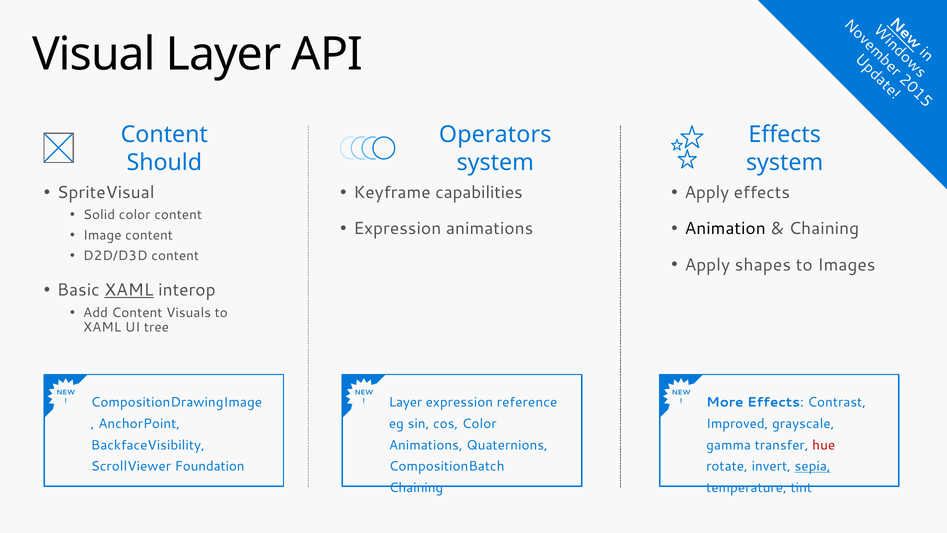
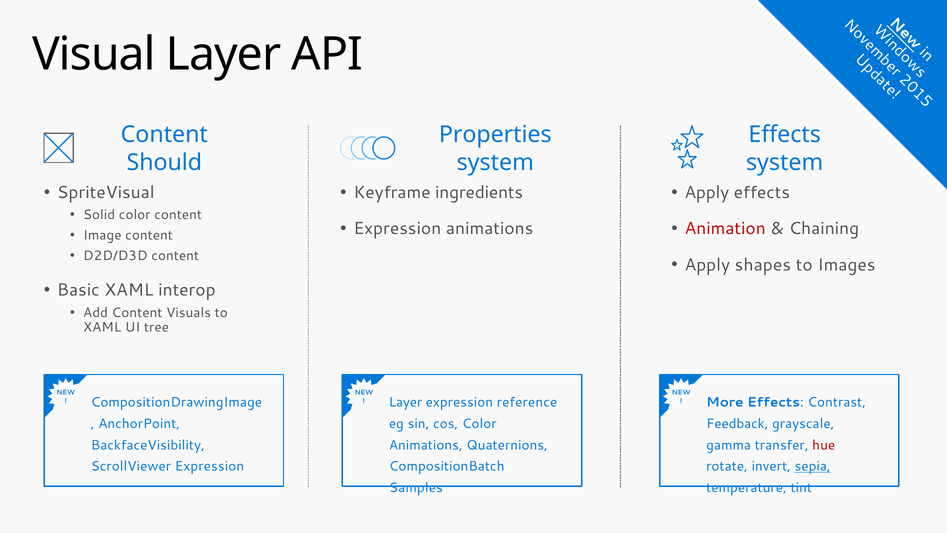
Operators: Operators -> Properties
capabilities: capabilities -> ingredients
Animation colour: black -> red
XAML at (129, 290) underline: present -> none
Improved: Improved -> Feedback
ScrollViewer Foundation: Foundation -> Expression
Chaining at (416, 487): Chaining -> Samples
